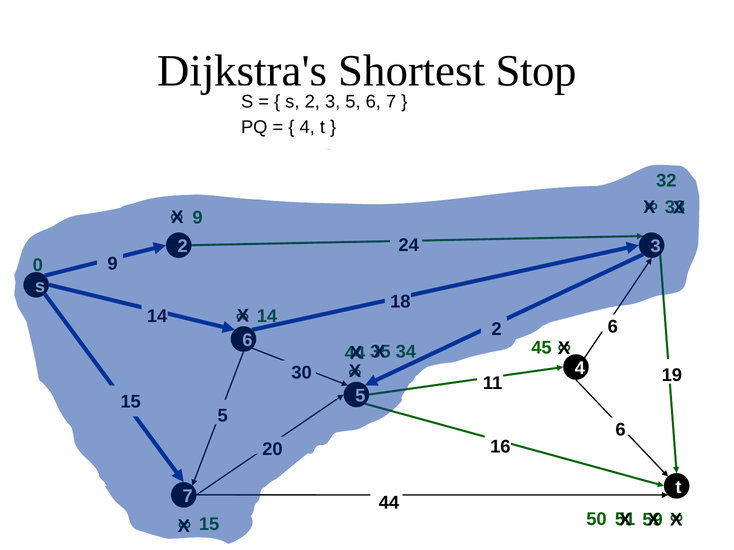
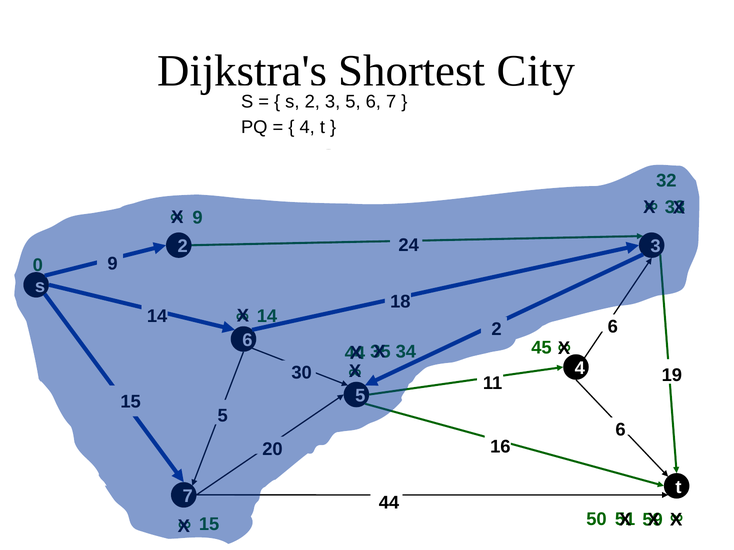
Stop: Stop -> City
